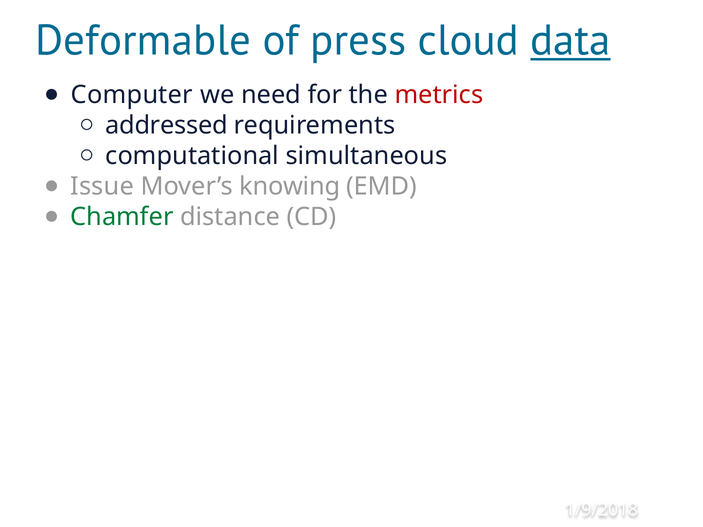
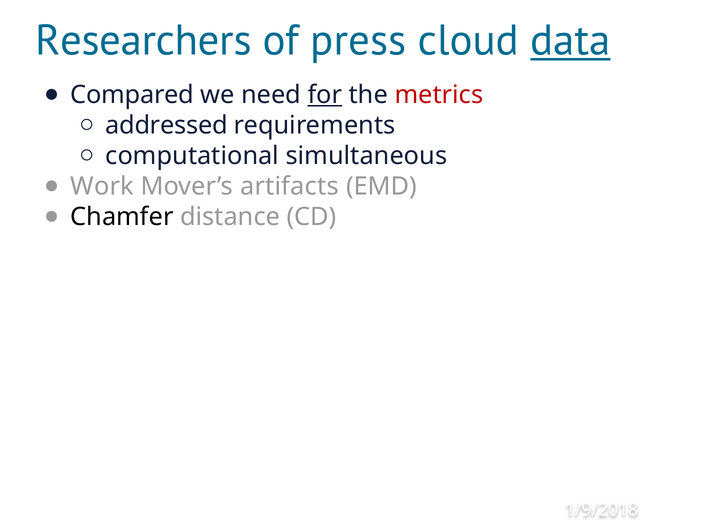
Deformable: Deformable -> Researchers
Computer: Computer -> Compared
for underline: none -> present
Issue: Issue -> Work
knowing: knowing -> artifacts
Chamfer colour: green -> black
